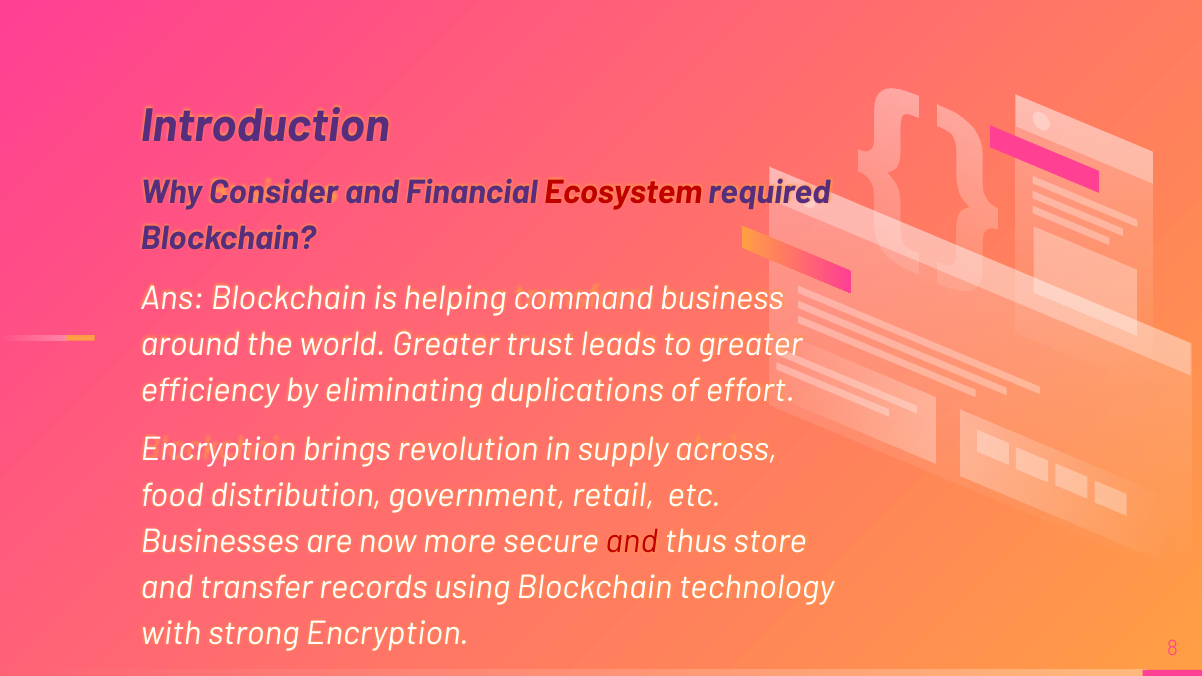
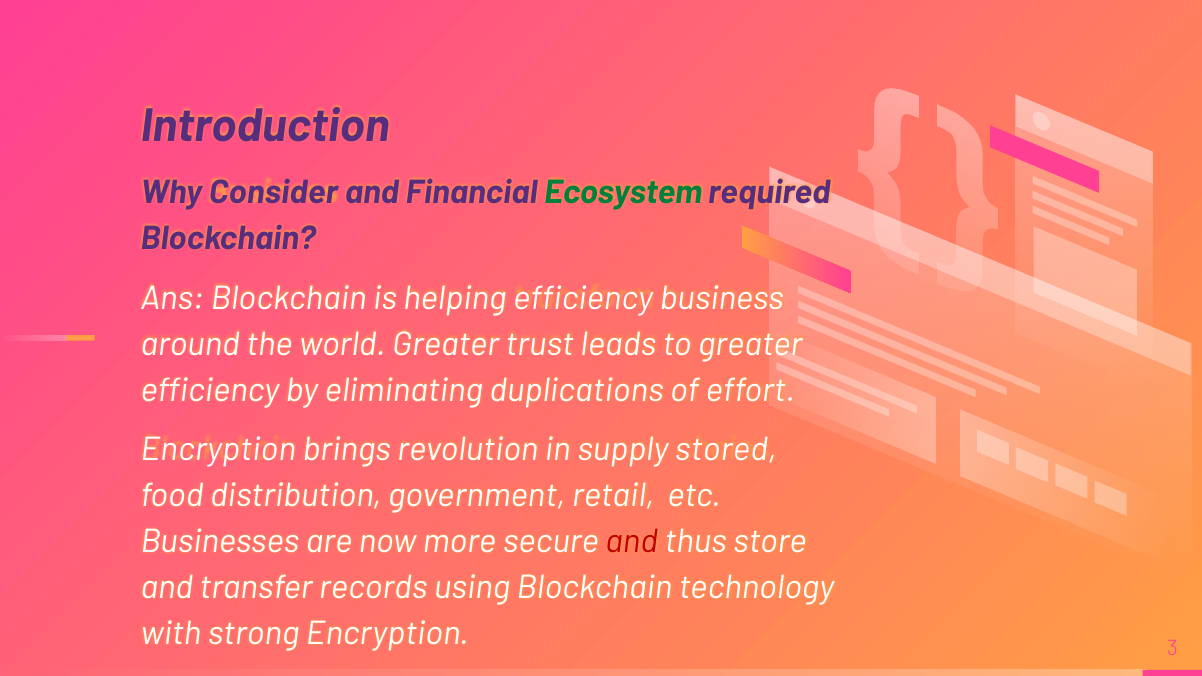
Ecosystem colour: red -> green
helping command: command -> efficiency
across: across -> stored
8: 8 -> 3
